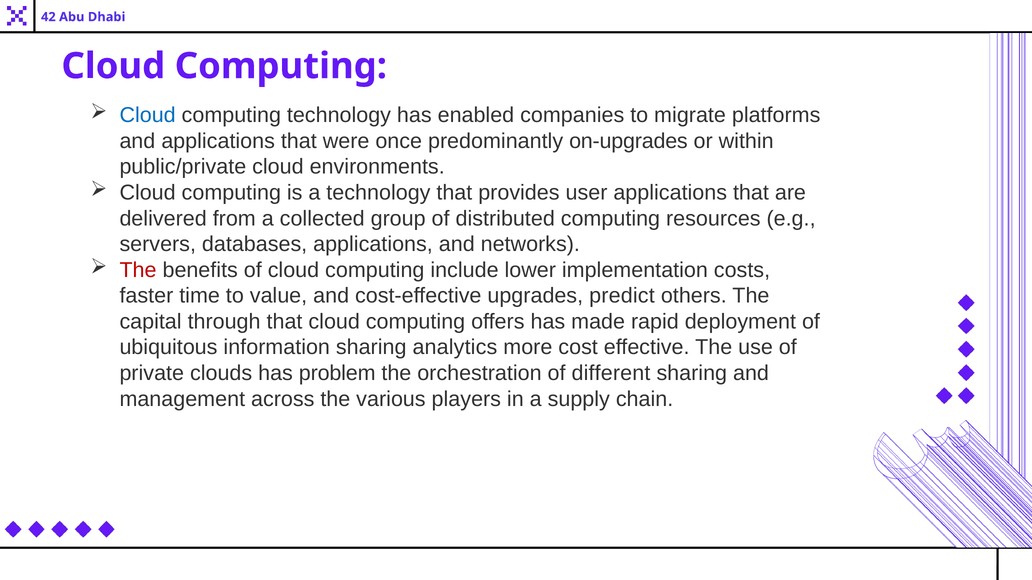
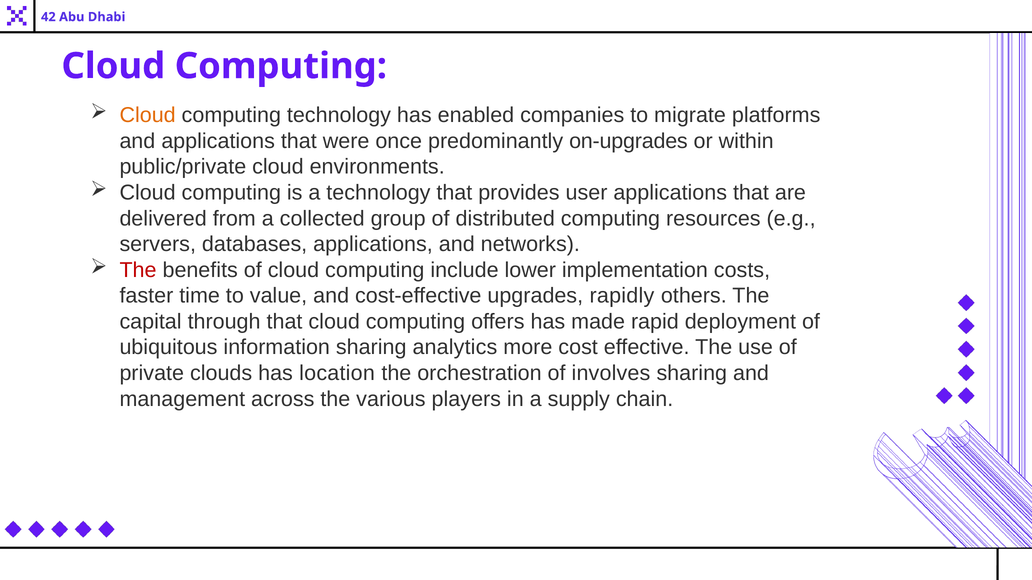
Cloud at (148, 115) colour: blue -> orange
predict: predict -> rapidly
problem: problem -> location
different: different -> involves
